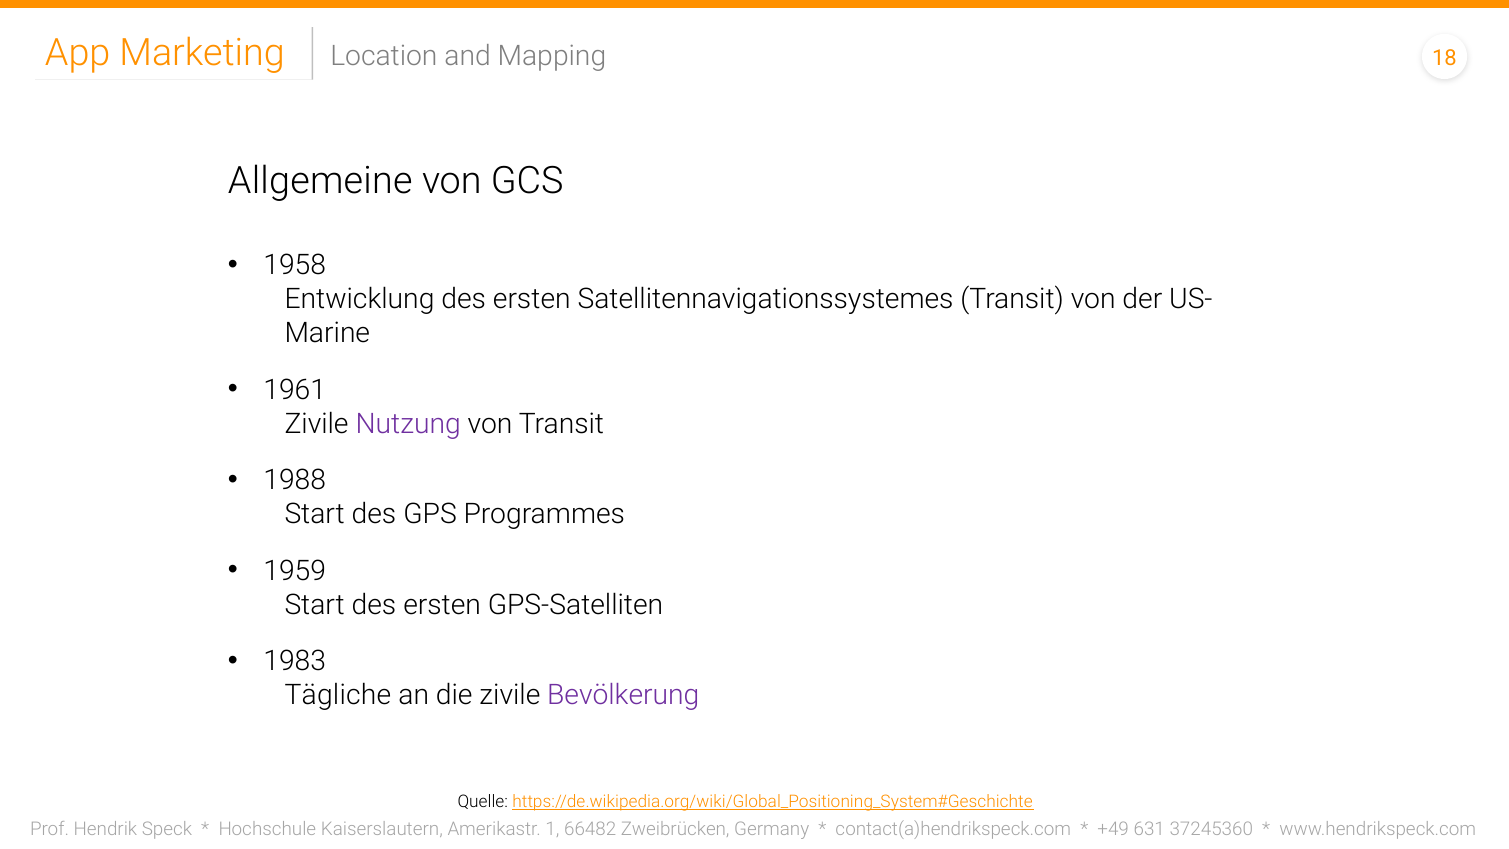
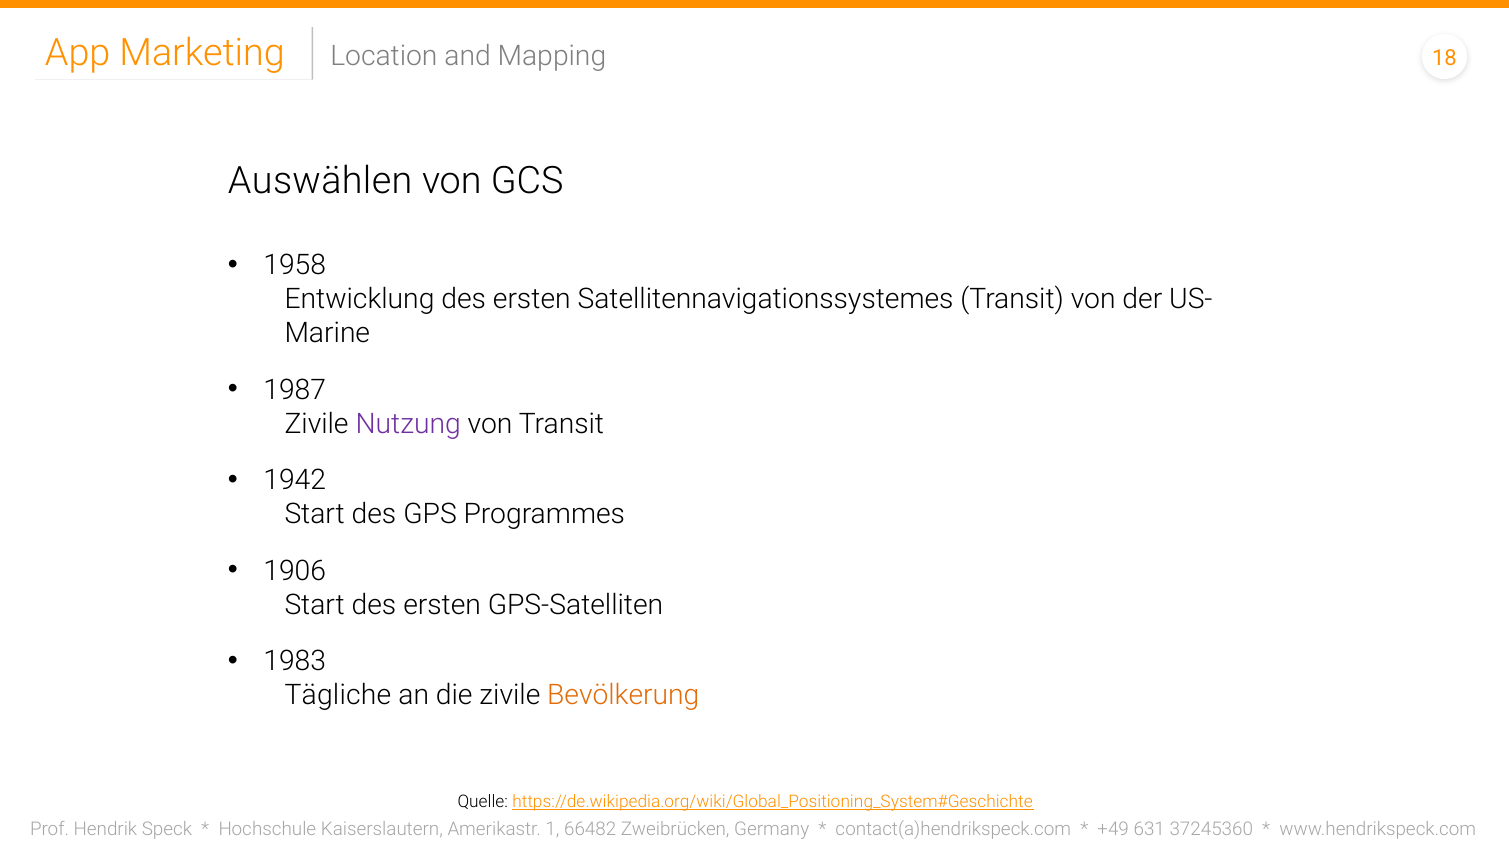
Allgemeine: Allgemeine -> Auswählen
1961: 1961 -> 1987
1988: 1988 -> 1942
1959: 1959 -> 1906
Bevölkerung colour: purple -> orange
